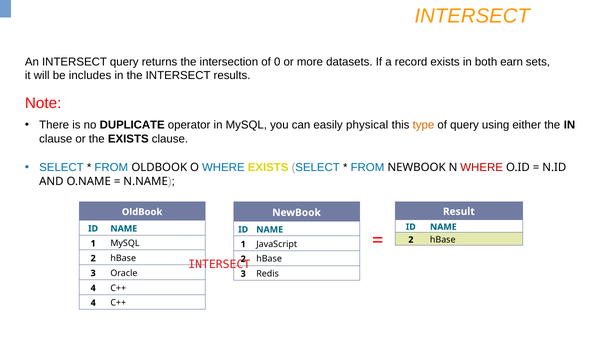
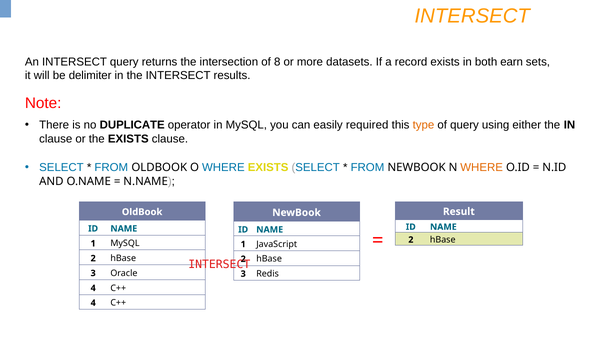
0: 0 -> 8
includes: includes -> delimiter
physical: physical -> required
WHERE at (482, 167) colour: red -> orange
